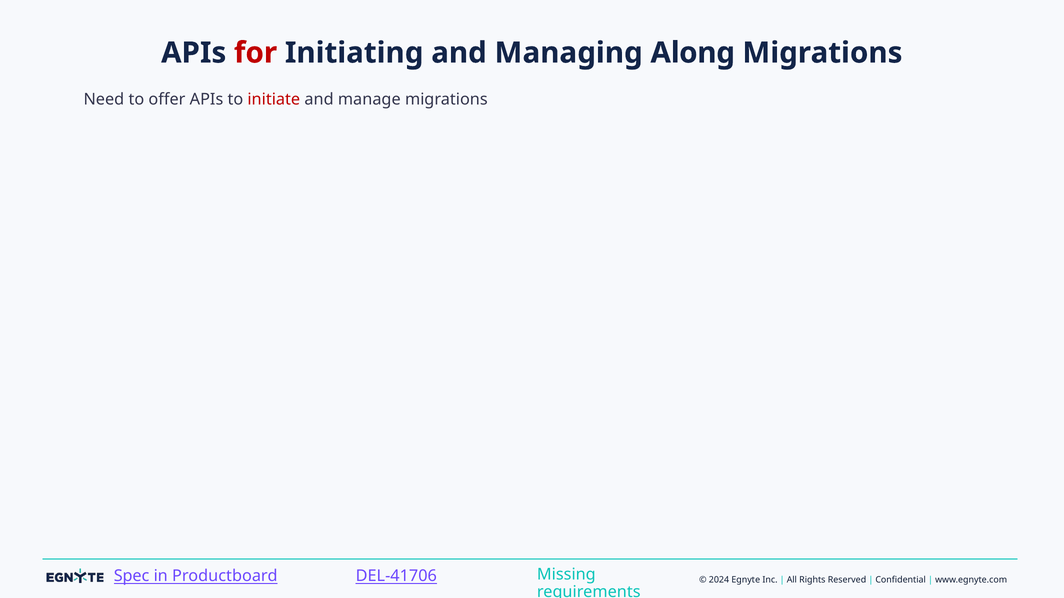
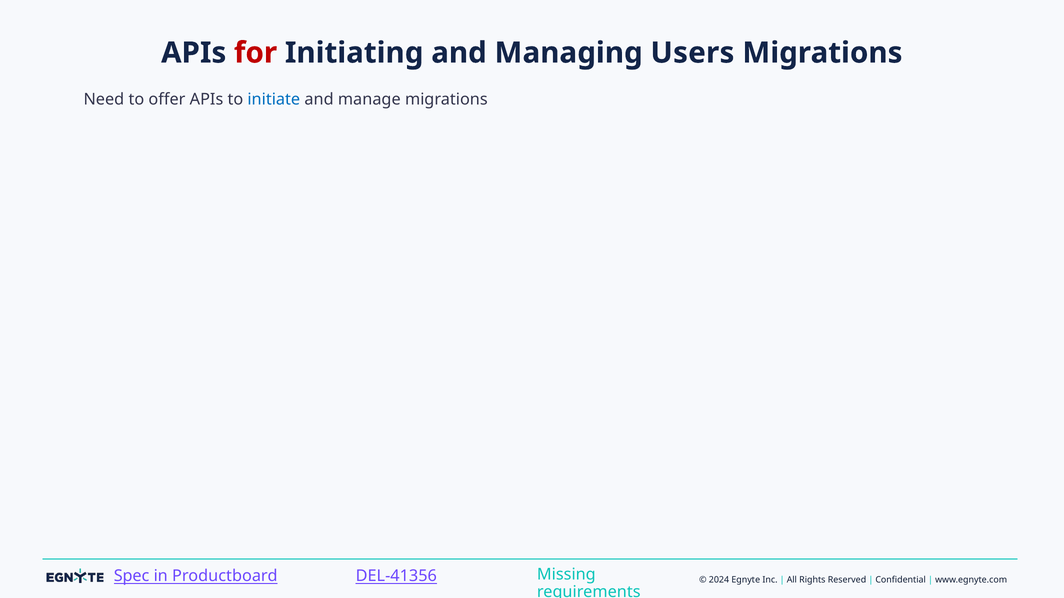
Along: Along -> Users
initiate colour: red -> blue
DEL-41706: DEL-41706 -> DEL-41356
